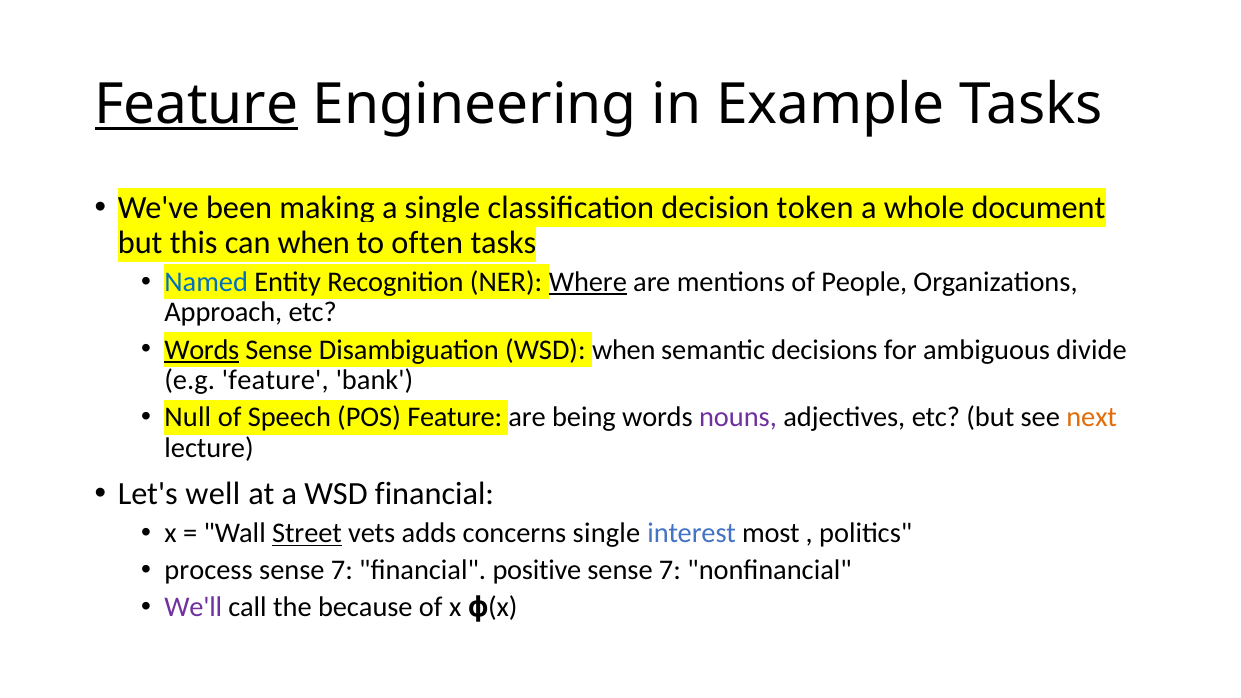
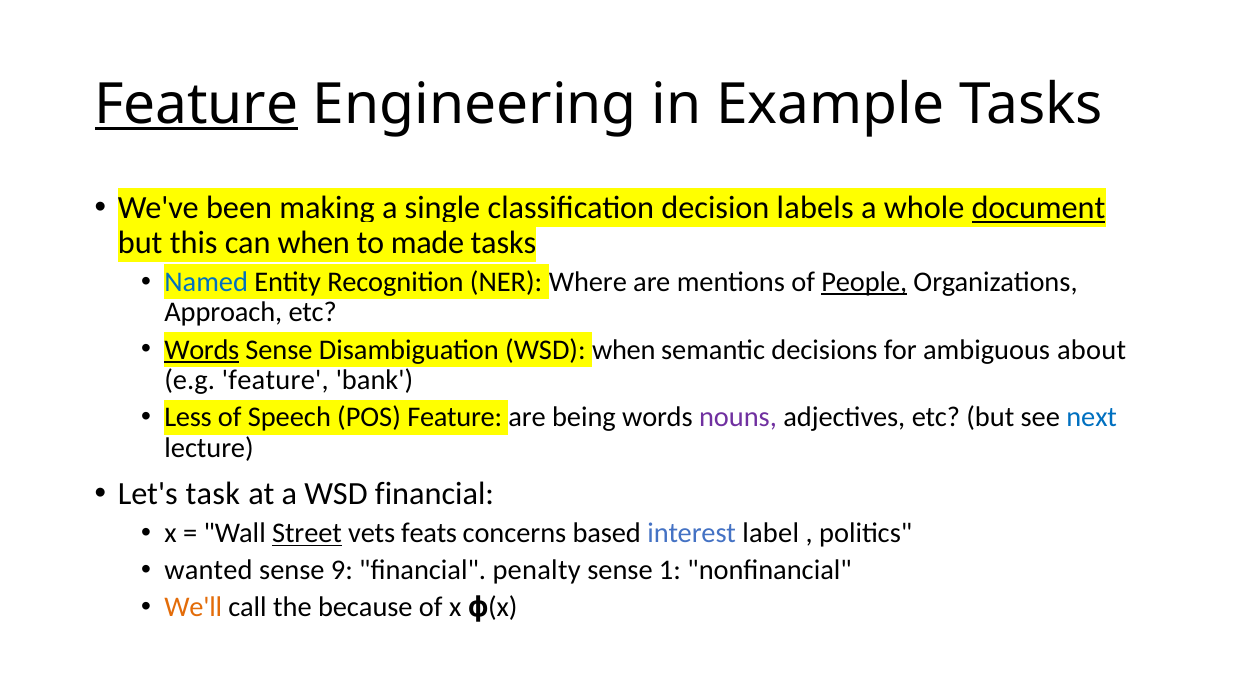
token: token -> labels
document underline: none -> present
often: often -> made
Where underline: present -> none
People underline: none -> present
divide: divide -> about
Null: Null -> Less
next colour: orange -> blue
well: well -> task
adds: adds -> feats
concerns single: single -> based
most: most -> label
process: process -> wanted
7 at (342, 570): 7 -> 9
positive: positive -> penalty
7 at (670, 570): 7 -> 1
We'll colour: purple -> orange
